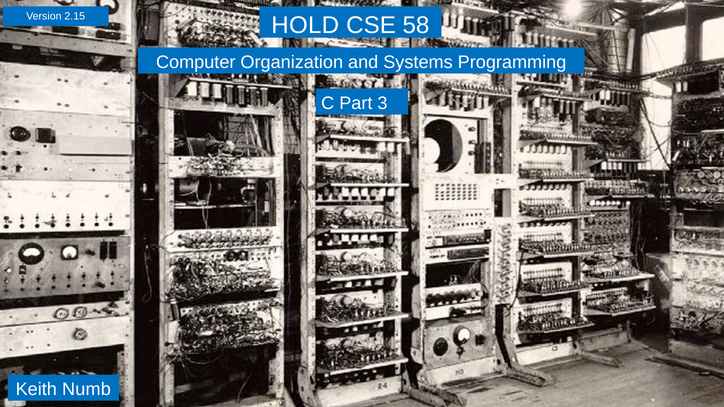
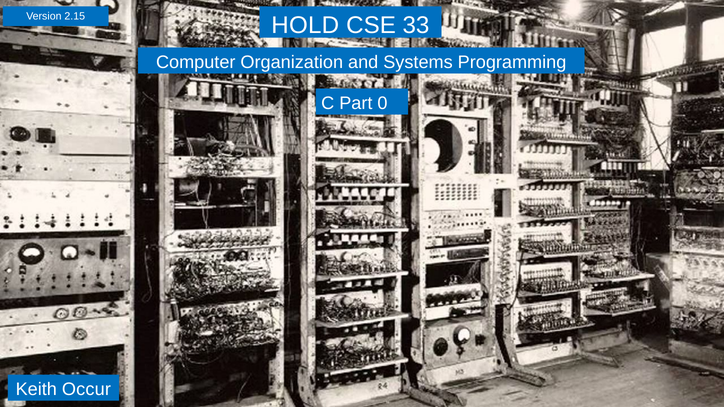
58: 58 -> 33
3: 3 -> 0
Numb: Numb -> Occur
